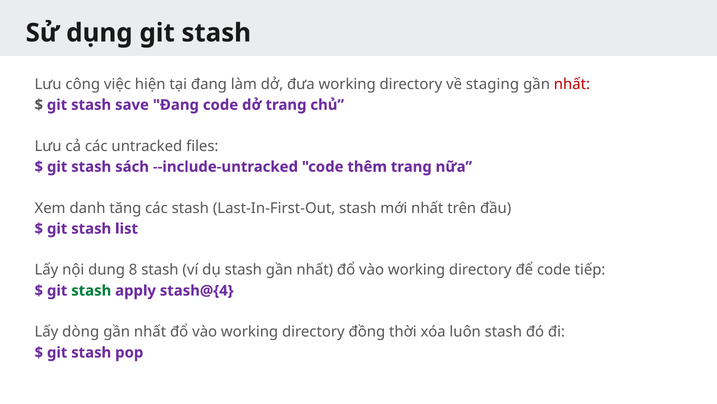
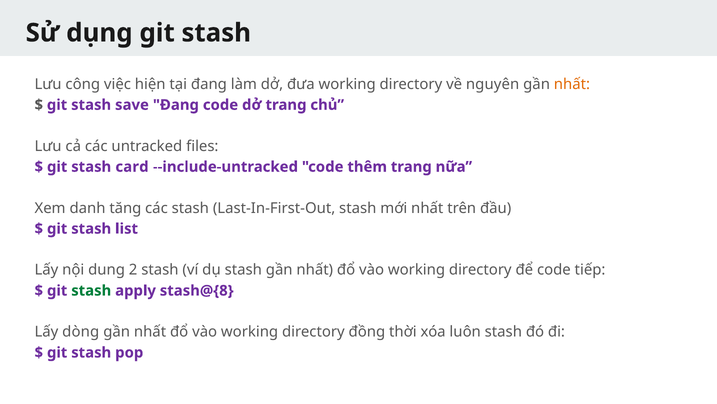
staging: staging -> nguyên
nhất at (572, 84) colour: red -> orange
sách: sách -> card
8: 8 -> 2
stash@{4: stash@{4 -> stash@{8
